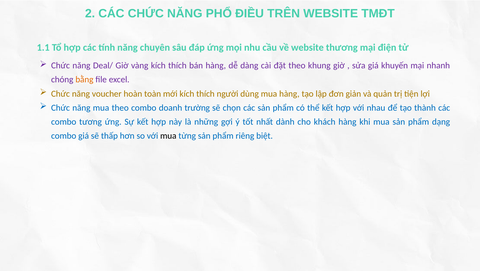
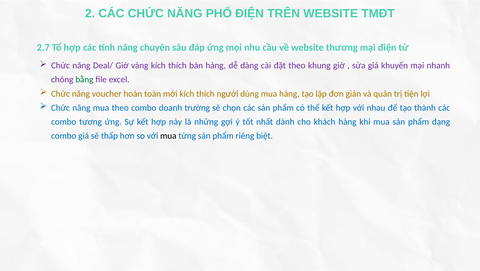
PHỔ ĐIỀU: ĐIỀU -> ĐIỆN
1.1: 1.1 -> 2.7
bằng colour: orange -> green
